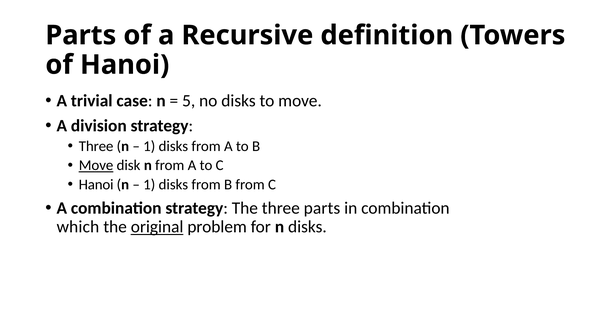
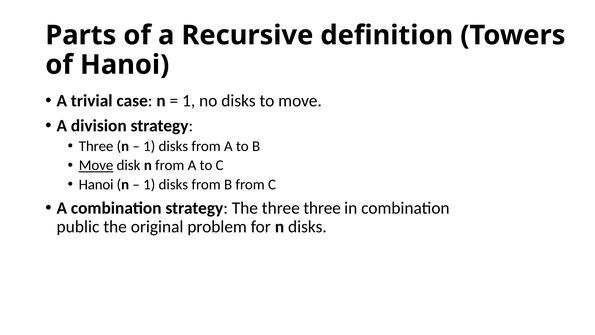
5 at (189, 101): 5 -> 1
three parts: parts -> three
which: which -> public
original underline: present -> none
